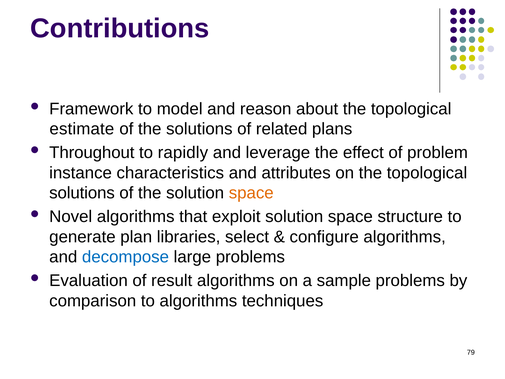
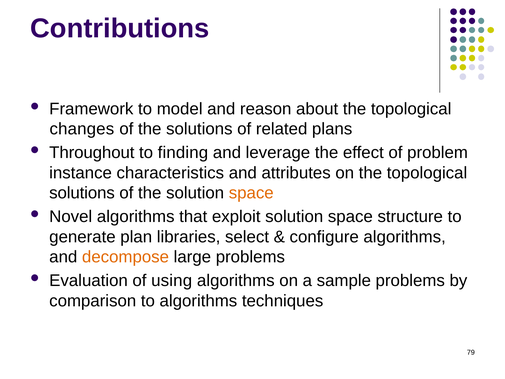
estimate: estimate -> changes
rapidly: rapidly -> finding
decompose colour: blue -> orange
result: result -> using
